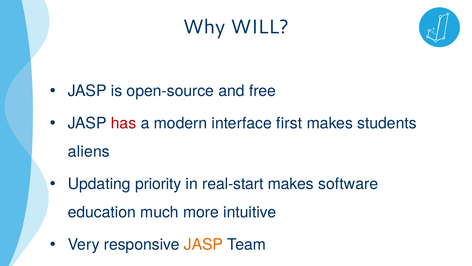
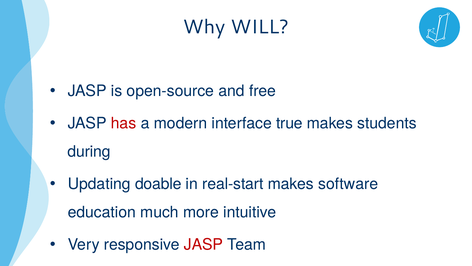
first: first -> true
aliens: aliens -> during
priority: priority -> doable
JASP at (203, 244) colour: orange -> red
